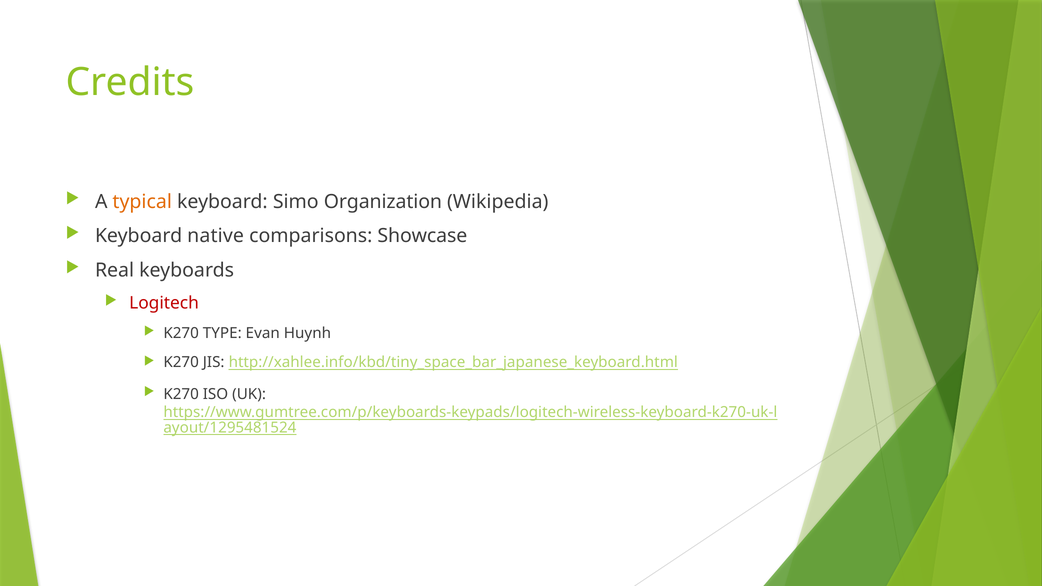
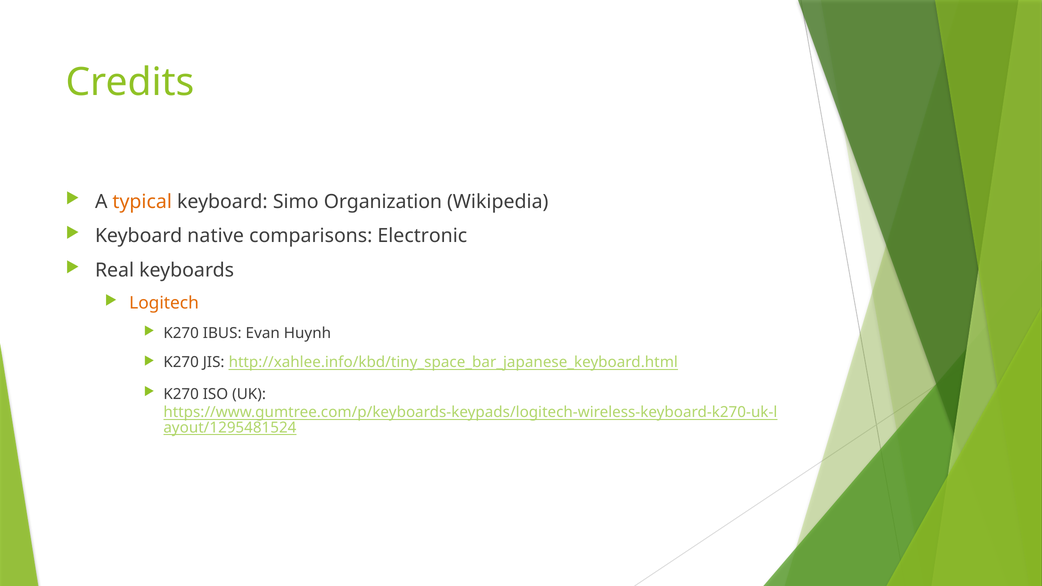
Showcase: Showcase -> Electronic
Logitech colour: red -> orange
TYPE: TYPE -> IBUS
